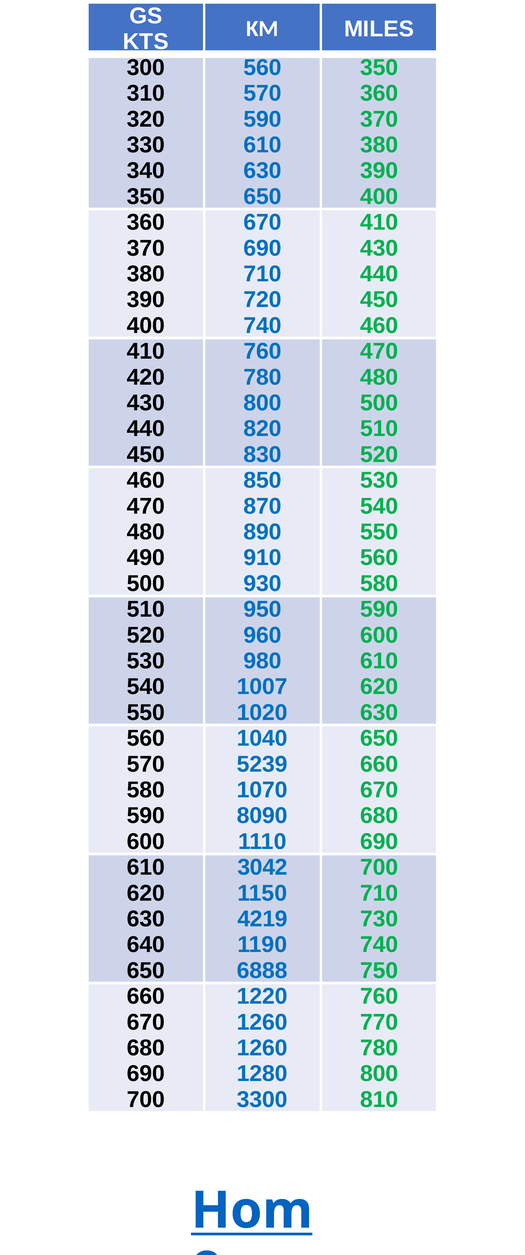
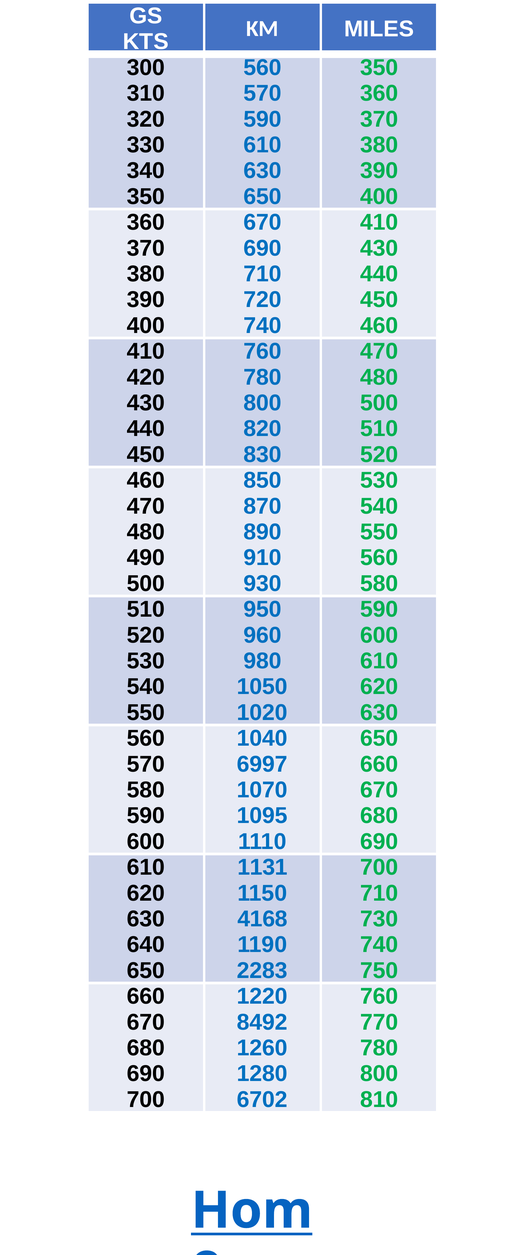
1007: 1007 -> 1050
5239: 5239 -> 6997
8090: 8090 -> 1095
3042: 3042 -> 1131
4219: 4219 -> 4168
6888: 6888 -> 2283
1260 at (262, 1023): 1260 -> 8492
3300: 3300 -> 6702
